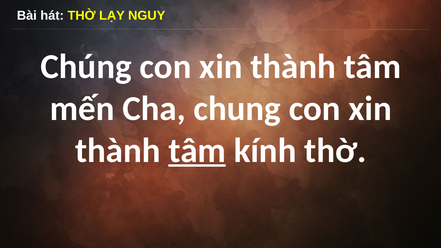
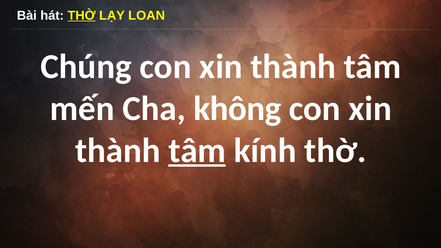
THỜ at (82, 16) underline: none -> present
NGUY: NGUY -> LOAN
chung: chung -> không
